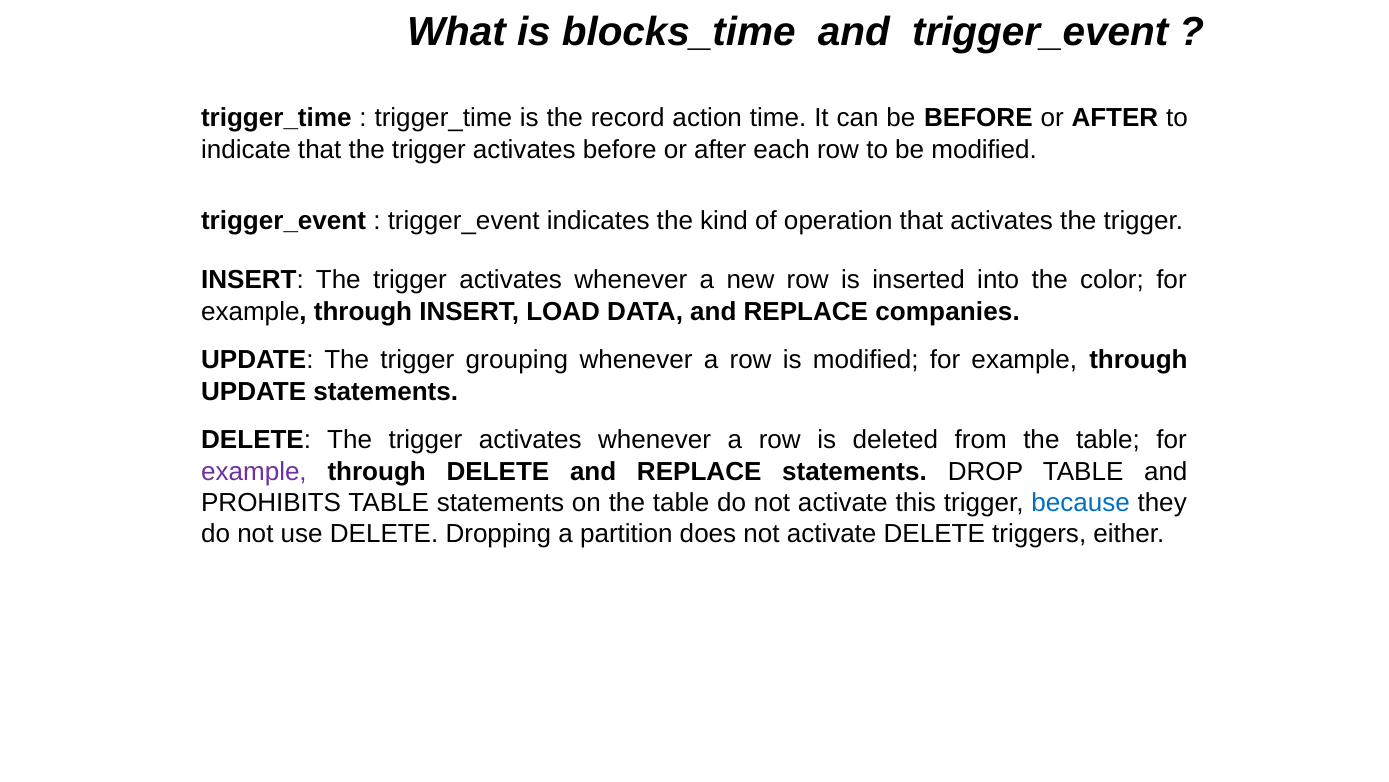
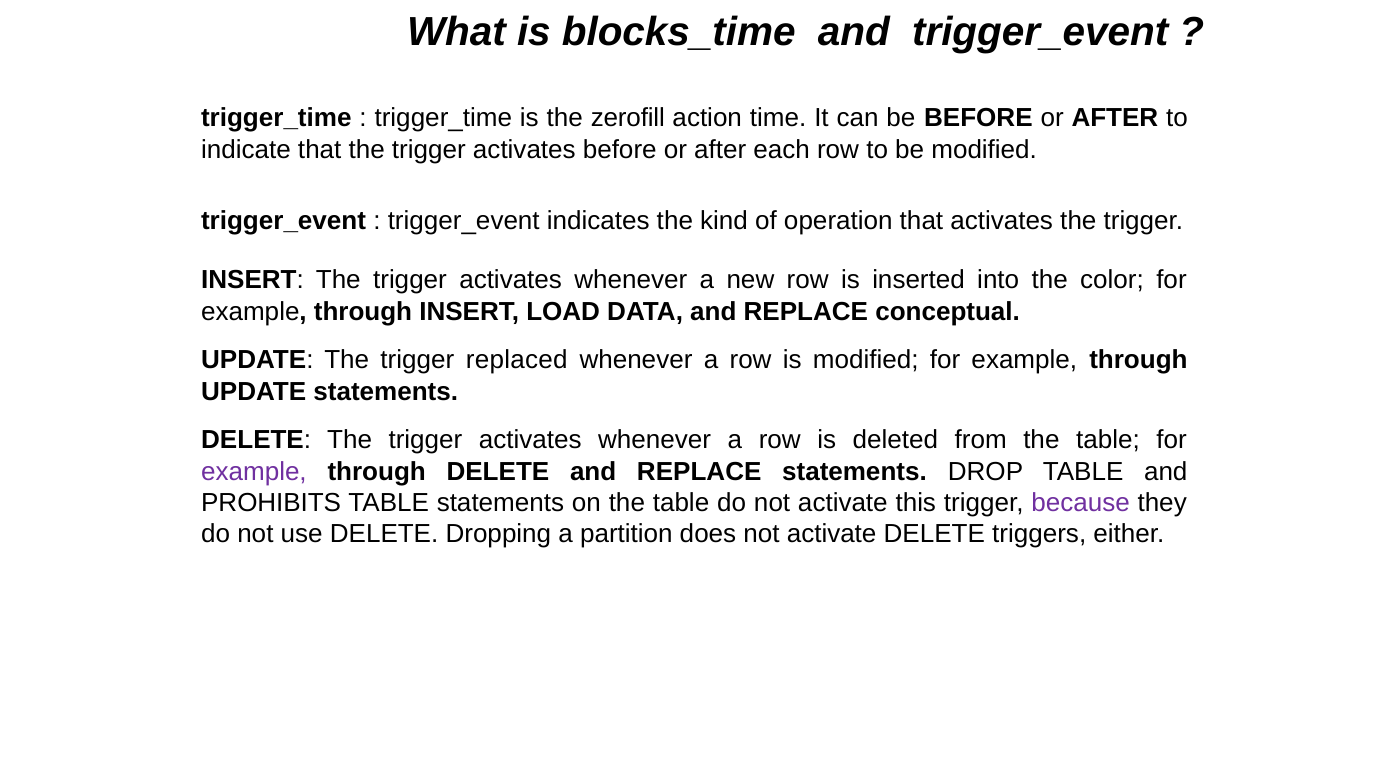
record: record -> zerofill
companies: companies -> conceptual
grouping: grouping -> replaced
because colour: blue -> purple
